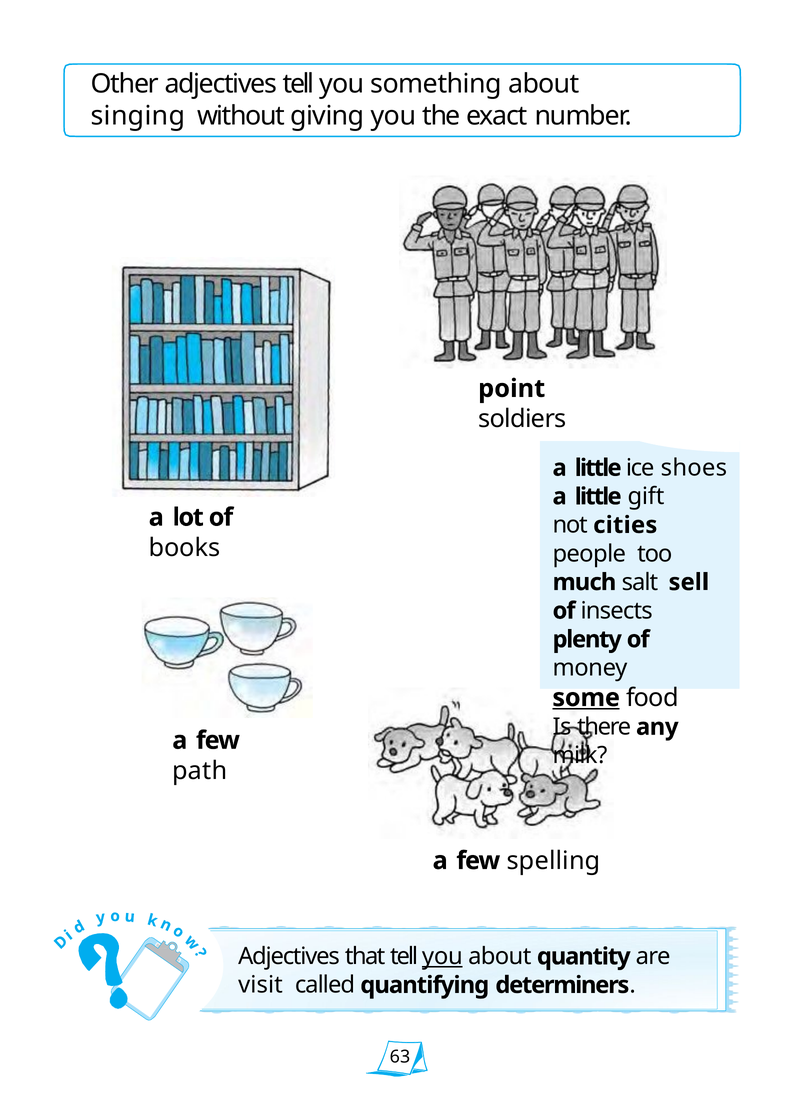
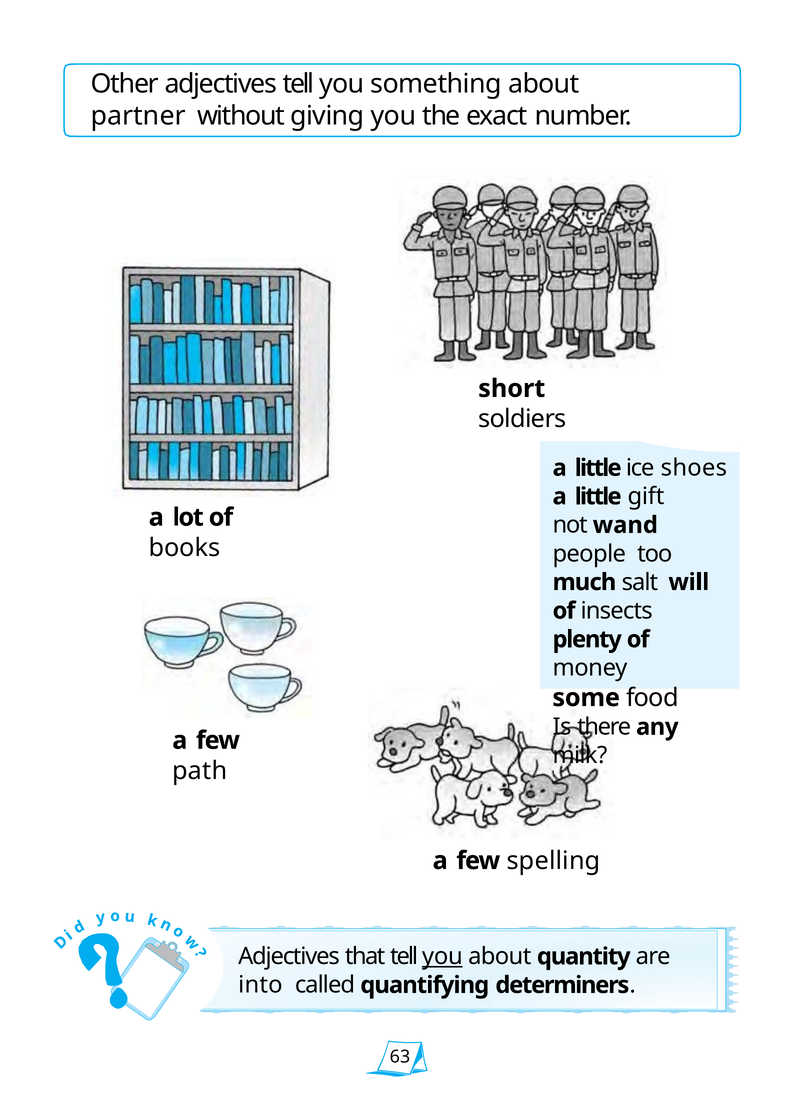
singing: singing -> partner
point: point -> short
cities: cities -> wand
sell: sell -> will
some underline: present -> none
visit: visit -> into
